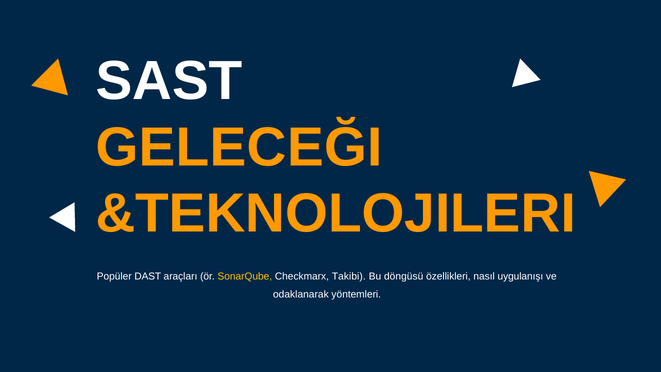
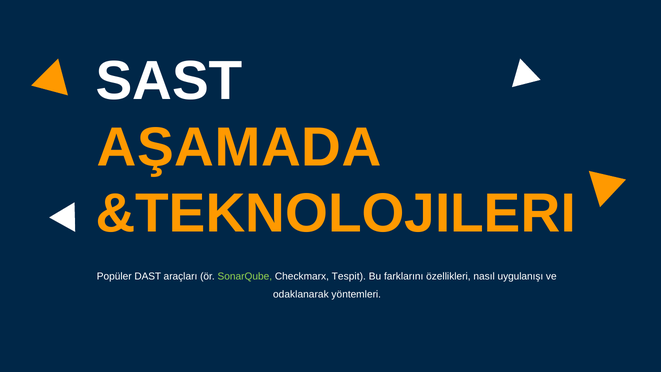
GELECEĞI: GELECEĞI -> AŞAMADA
SonarQube colour: yellow -> light green
Takibi: Takibi -> Tespit
döngüsü: döngüsü -> farklarını
